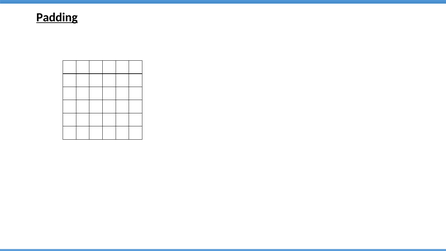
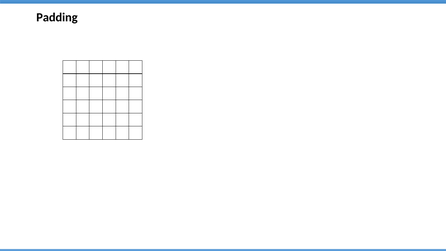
Padding underline: present -> none
